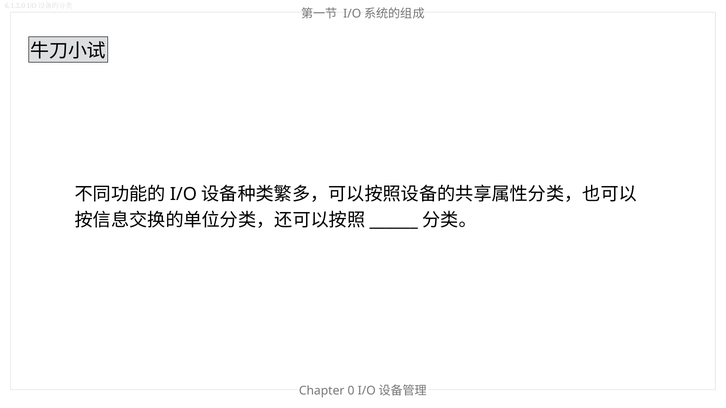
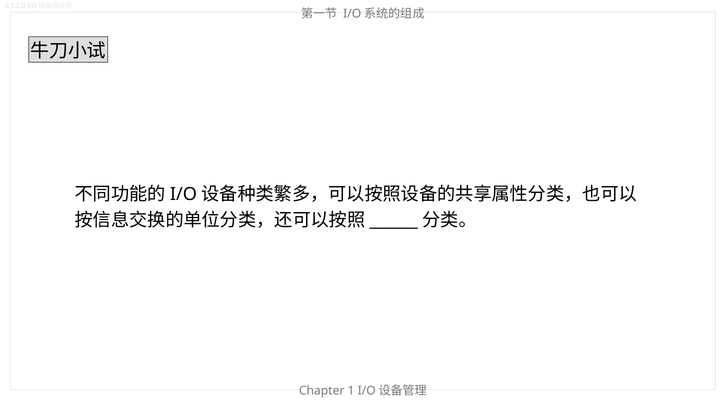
0: 0 -> 1
